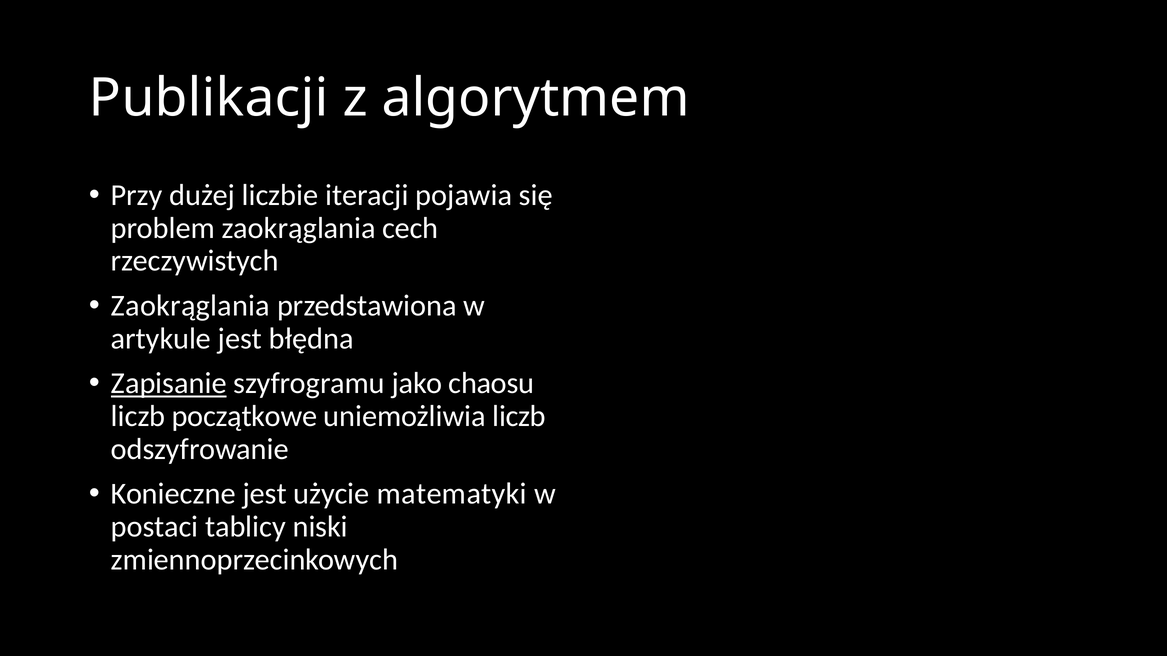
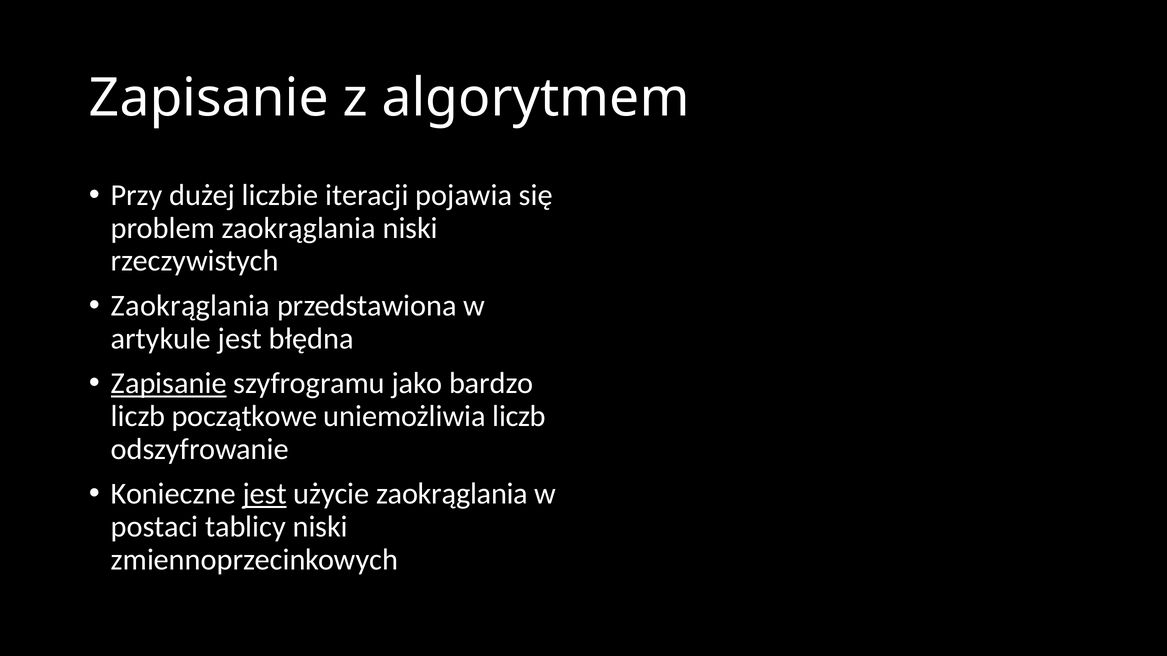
Publikacji at (209, 98): Publikacji -> Zapisanie
zaokrąglania cech: cech -> niski
chaosu: chaosu -> bardzo
jest at (265, 494) underline: none -> present
użycie matematyki: matematyki -> zaokrąglania
